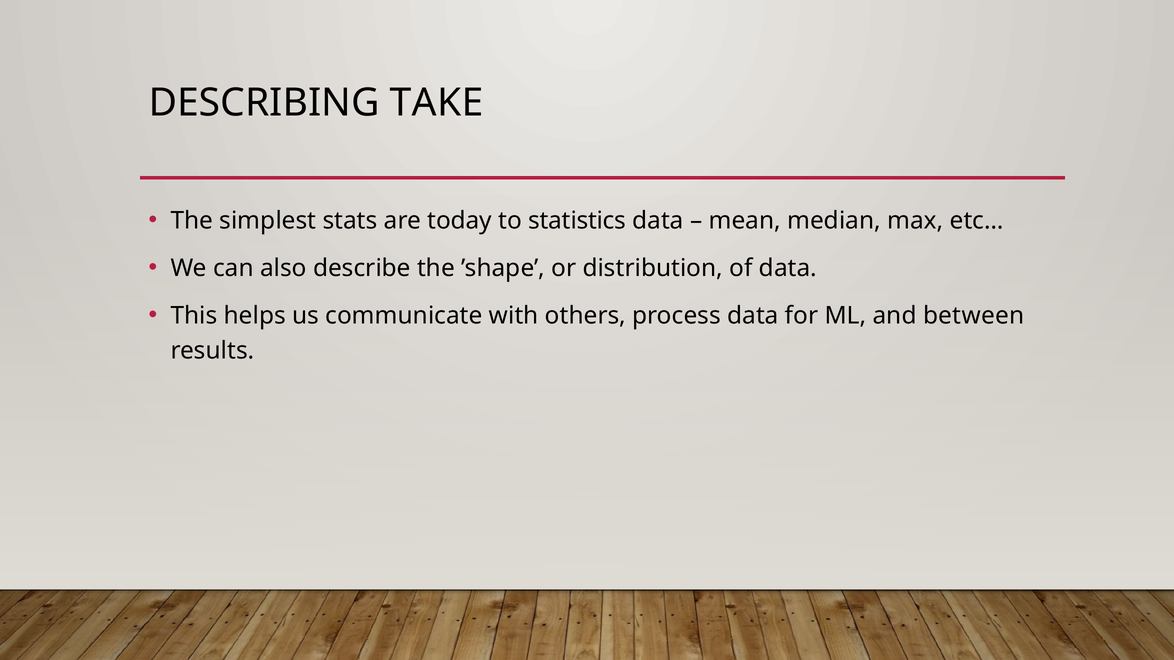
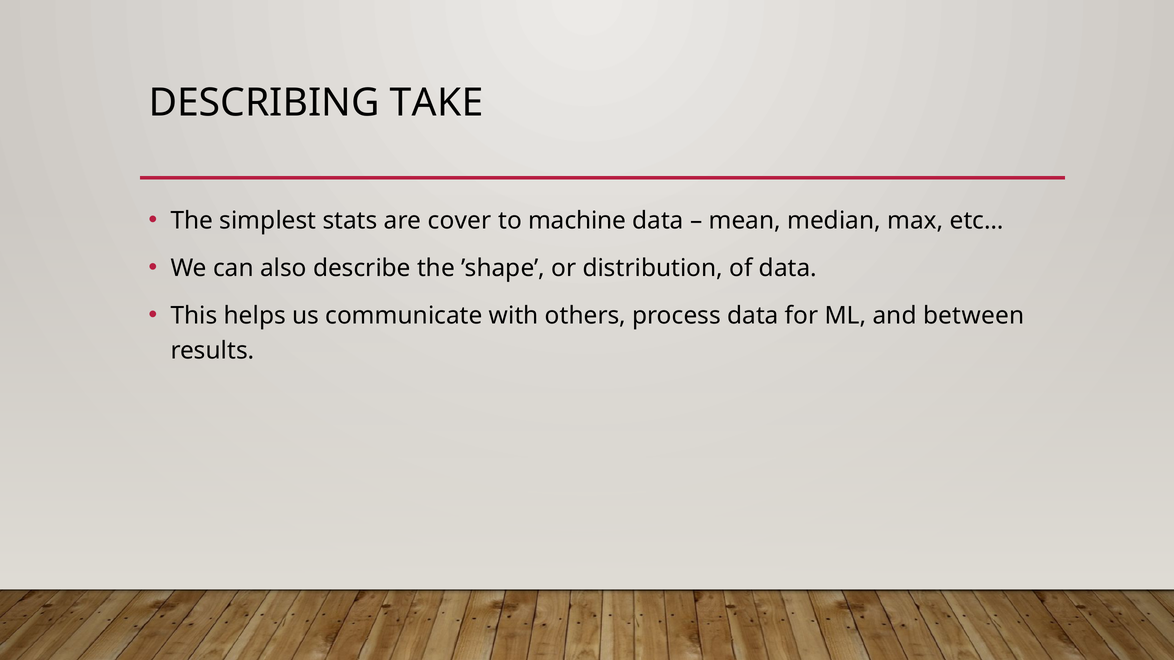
today: today -> cover
statistics: statistics -> machine
